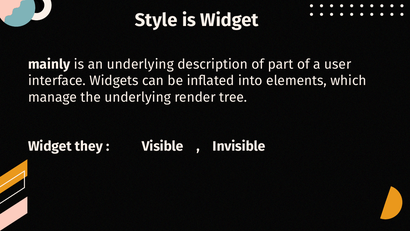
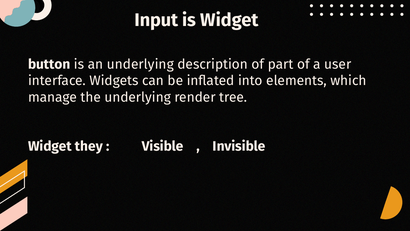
Style: Style -> Input
mainly: mainly -> button
